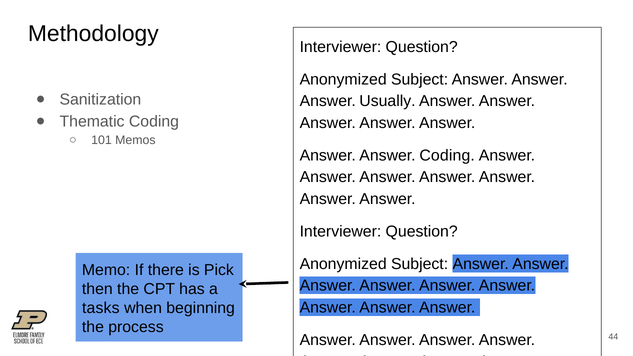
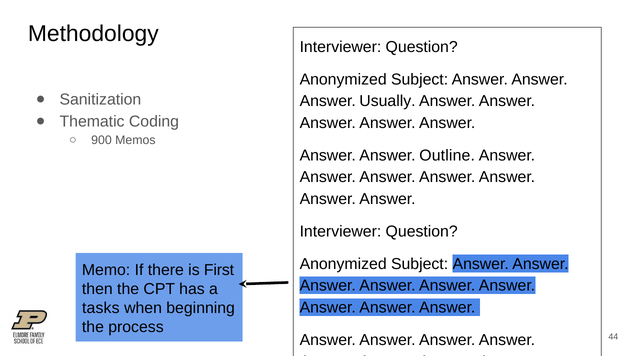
101: 101 -> 900
Answer Coding: Coding -> Outline
Pick: Pick -> First
